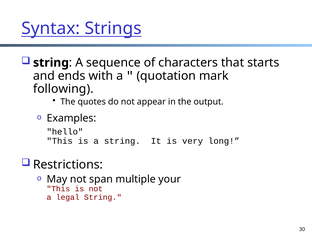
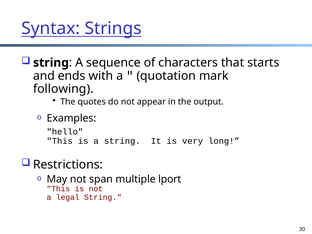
your: your -> lport
